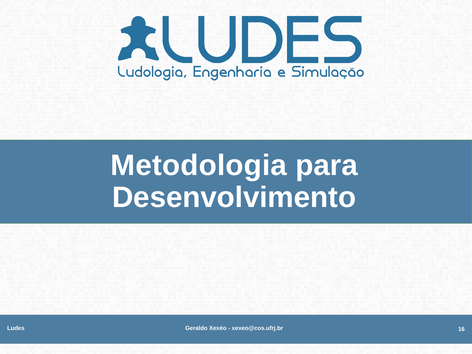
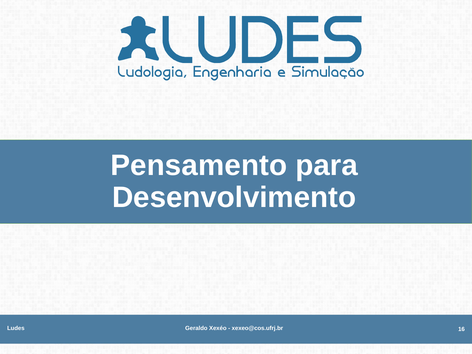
Metodologia: Metodologia -> Pensamento
